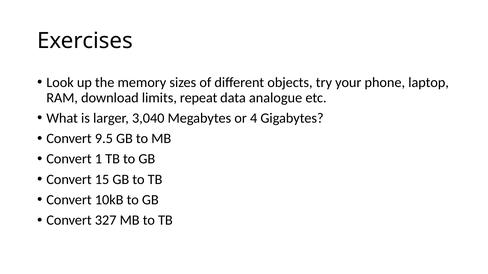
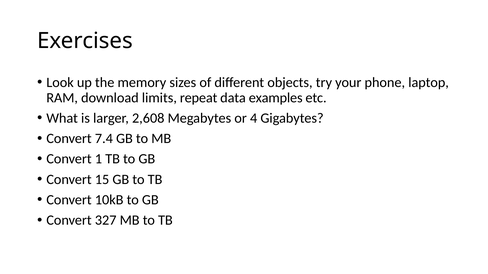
analogue: analogue -> examples
3,040: 3,040 -> 2,608
9.5: 9.5 -> 7.4
